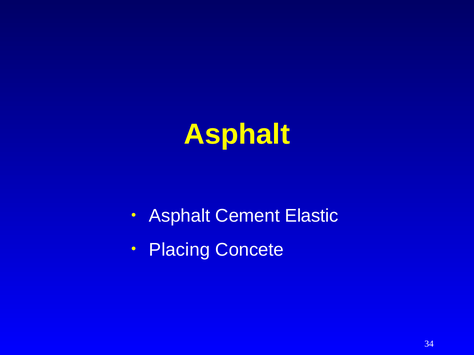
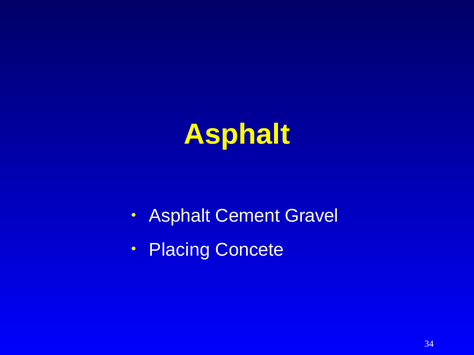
Elastic: Elastic -> Gravel
